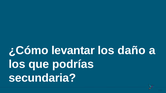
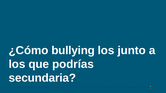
levantar: levantar -> bullying
daño: daño -> junto
